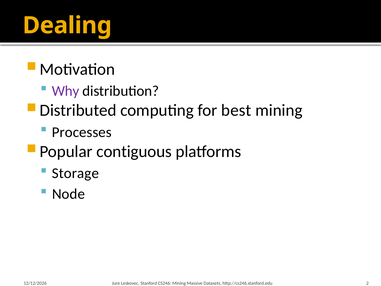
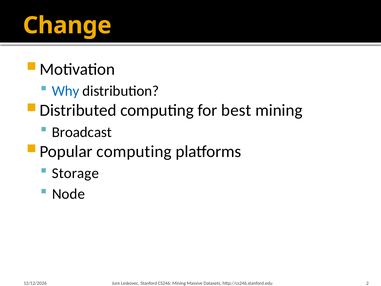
Dealing: Dealing -> Change
Why colour: purple -> blue
Processes: Processes -> Broadcast
contiguous at (134, 151): contiguous -> computing
